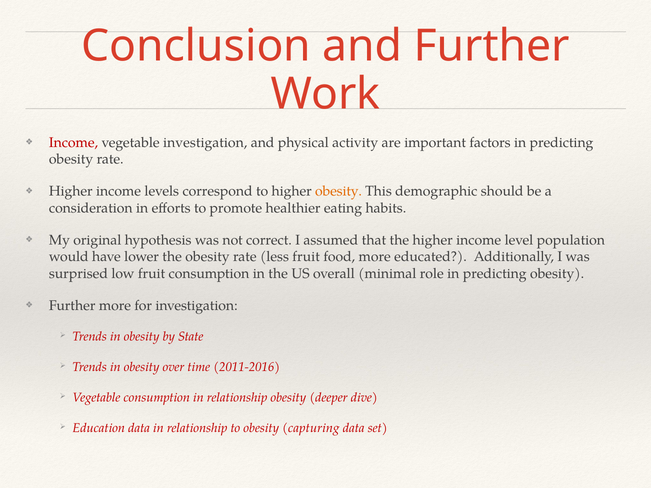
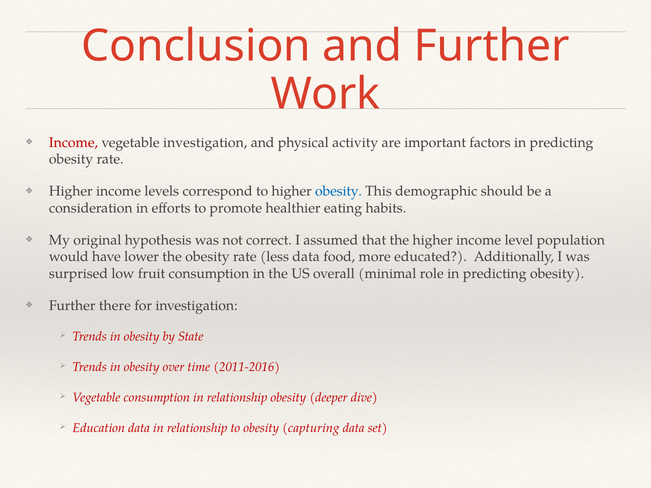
obesity at (339, 191) colour: orange -> blue
less fruit: fruit -> data
Further more: more -> there
